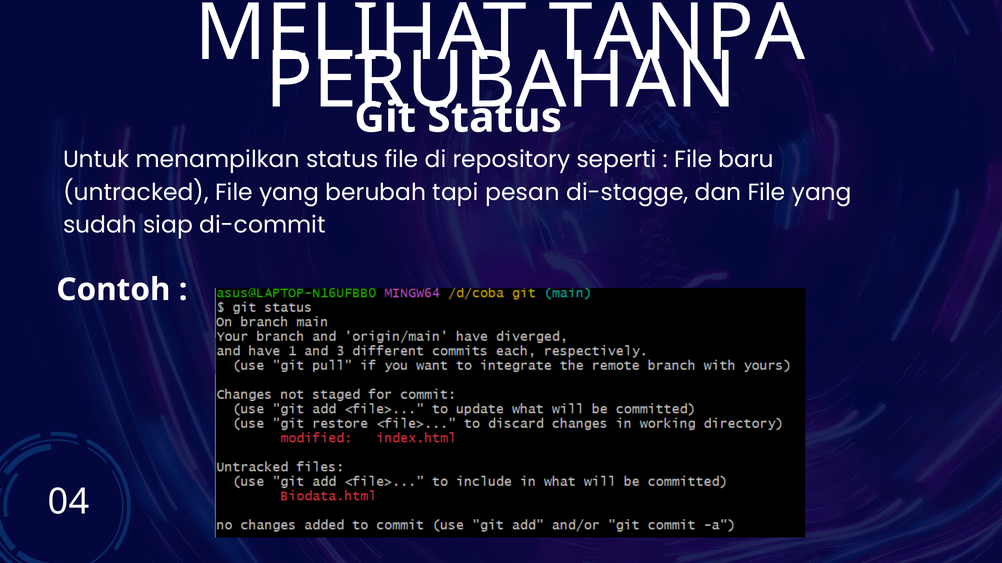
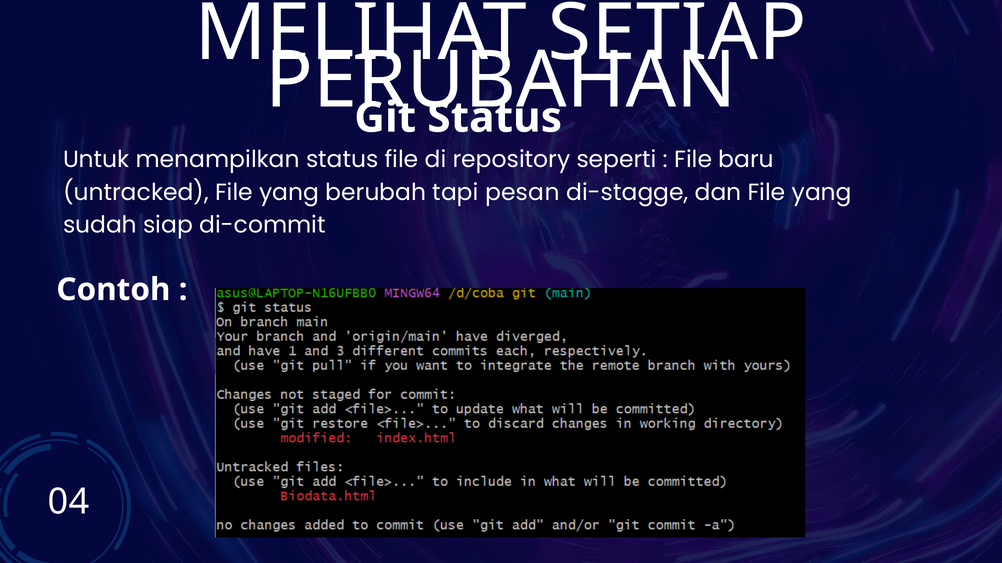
TANPA: TANPA -> SETIAP
